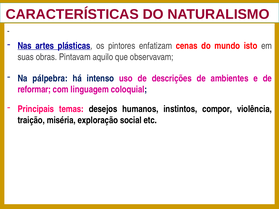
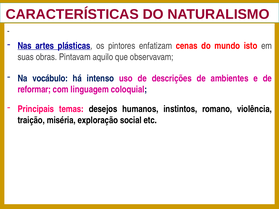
pálpebra: pálpebra -> vocábulo
compor: compor -> romano
